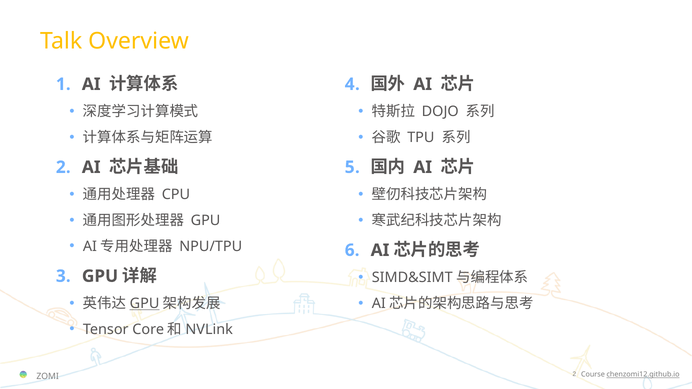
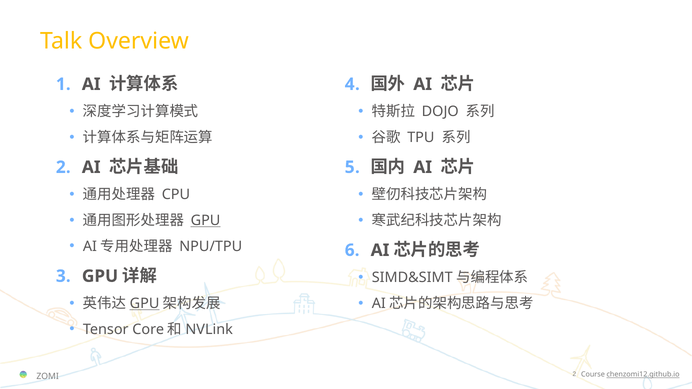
GPU at (206, 221) underline: none -> present
